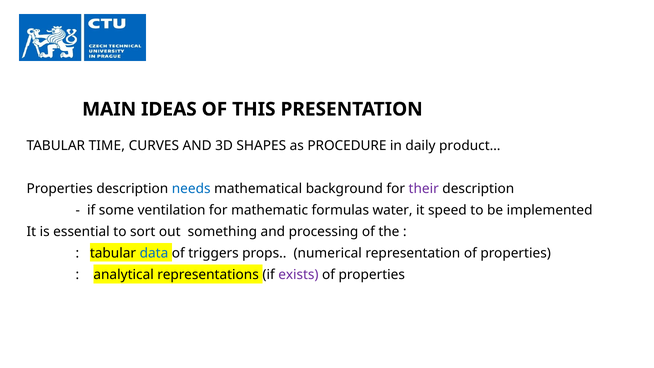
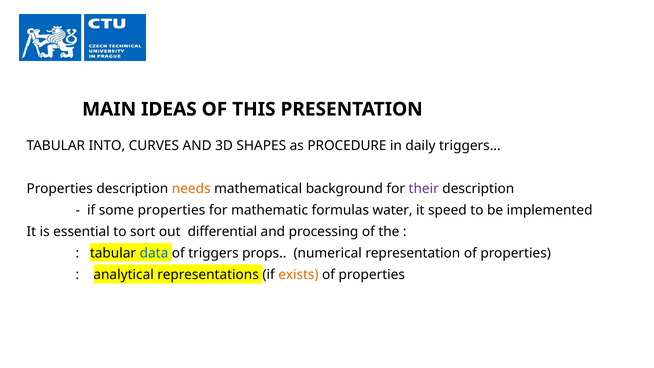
TIME: TIME -> INTO
product…: product… -> triggers…
needs colour: blue -> orange
some ventilation: ventilation -> properties
something: something -> differential
exists colour: purple -> orange
